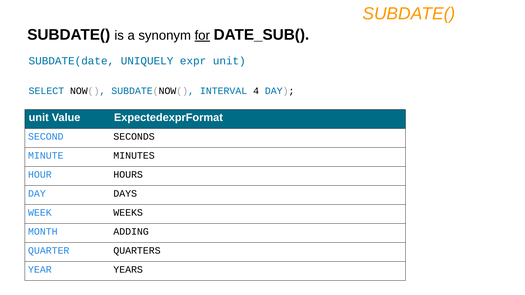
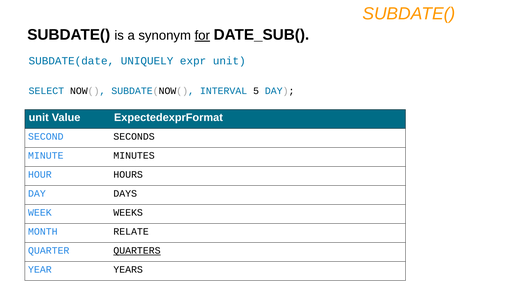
4: 4 -> 5
ADDING: ADDING -> RELATE
QUARTERS underline: none -> present
